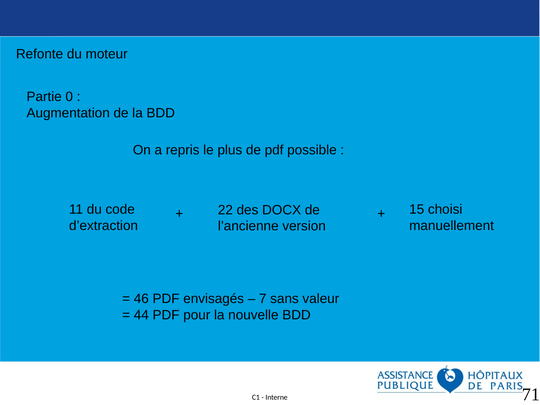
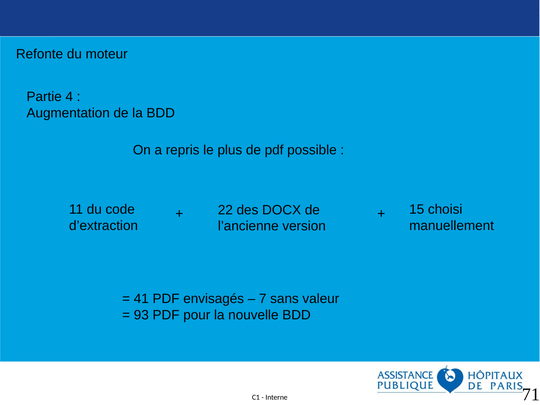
0: 0 -> 4
46: 46 -> 41
44: 44 -> 93
